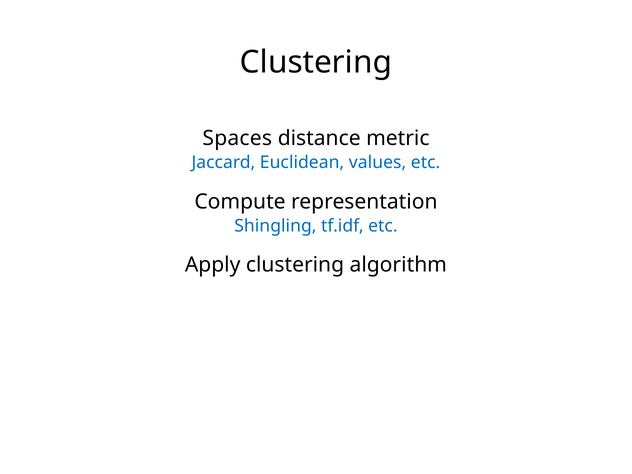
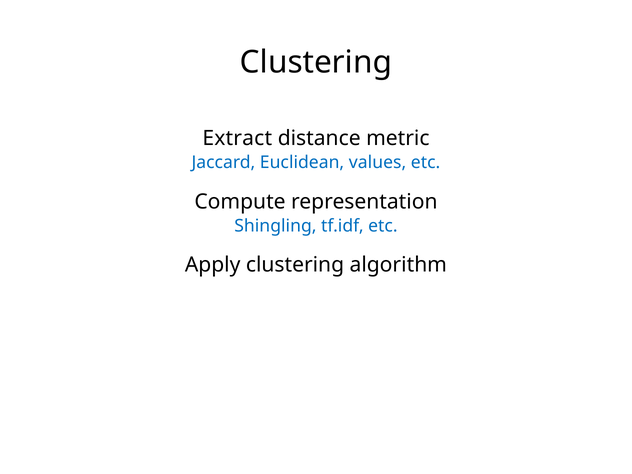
Spaces: Spaces -> Extract
